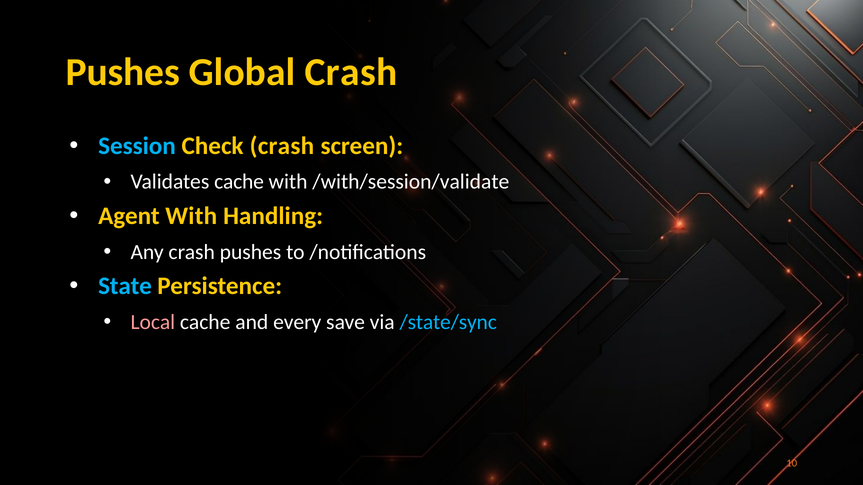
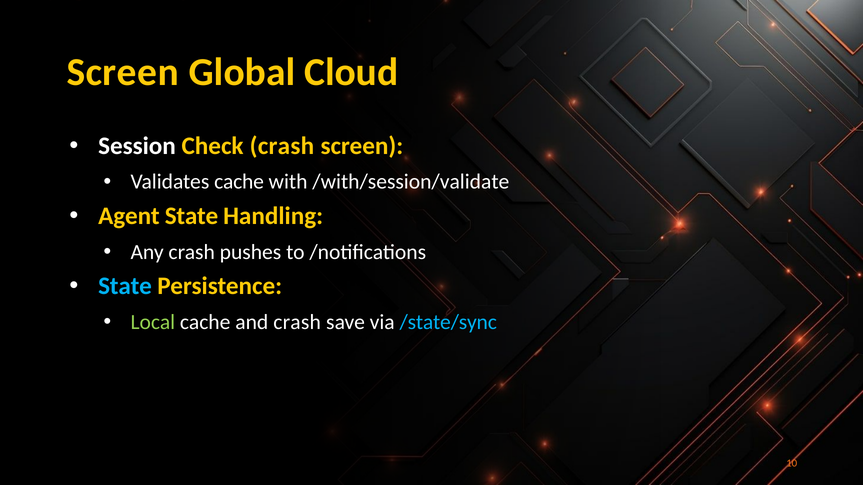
Pushes at (123, 72): Pushes -> Screen
Global Crash: Crash -> Cloud
Session colour: light blue -> white
Agent With: With -> State
Local colour: pink -> light green
and every: every -> crash
